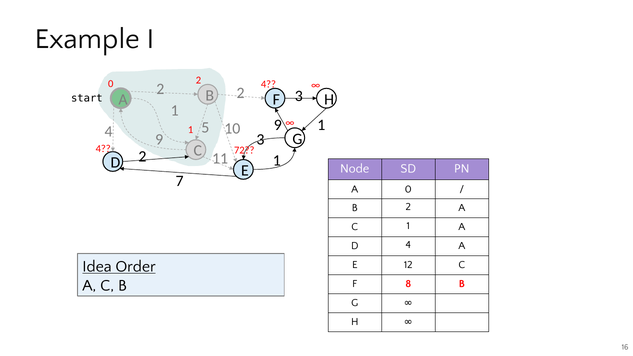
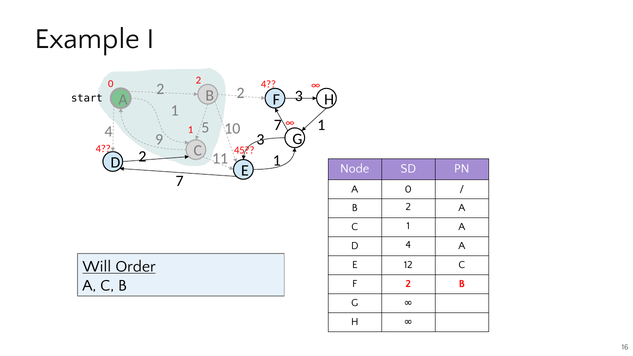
10 9: 9 -> 7
72: 72 -> 45
Idea: Idea -> Will
F 8: 8 -> 2
